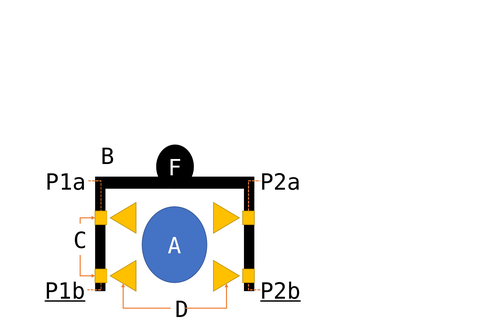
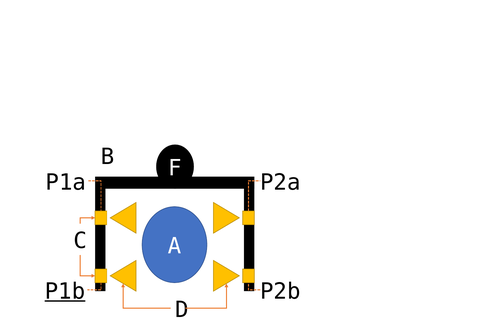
P2b underline: present -> none
